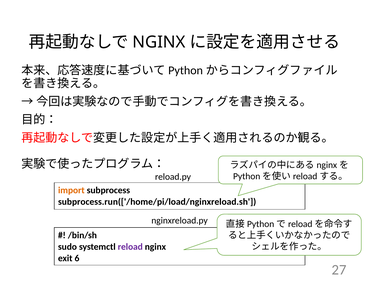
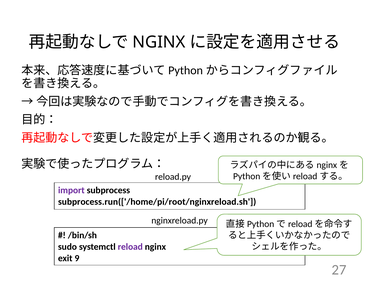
import colour: orange -> purple
subprocess.run(['/home/pi/load/nginxreload.sh: subprocess.run(['/home/pi/load/nginxreload.sh -> subprocess.run(['/home/pi/root/nginxreload.sh
6: 6 -> 9
